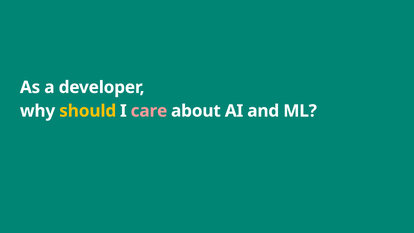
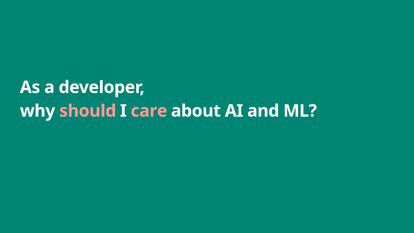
should colour: yellow -> pink
